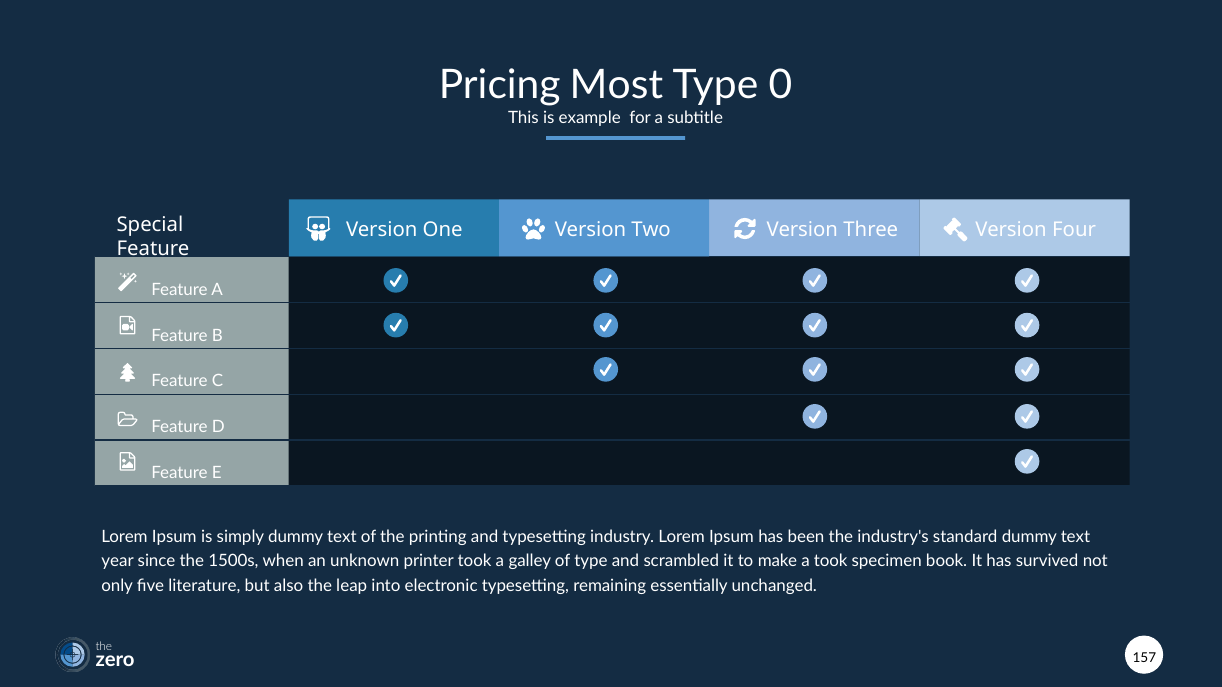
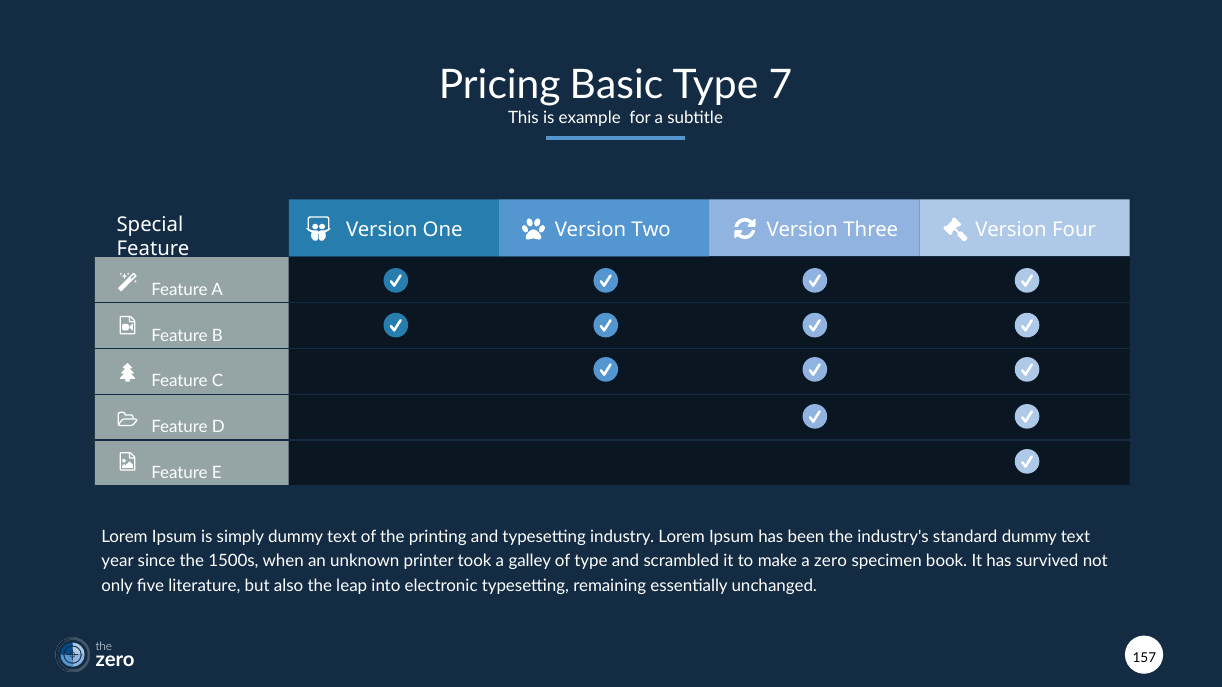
Most: Most -> Basic
0: 0 -> 7
a took: took -> zero
